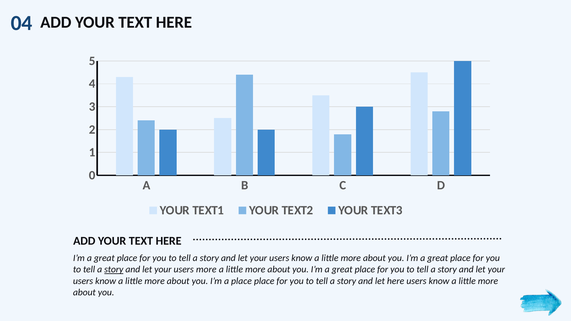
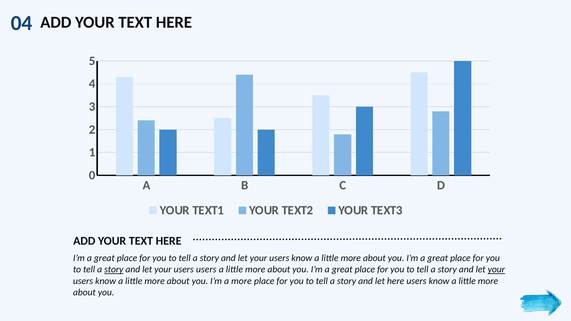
users more: more -> users
your at (496, 270) underline: none -> present
a place: place -> more
